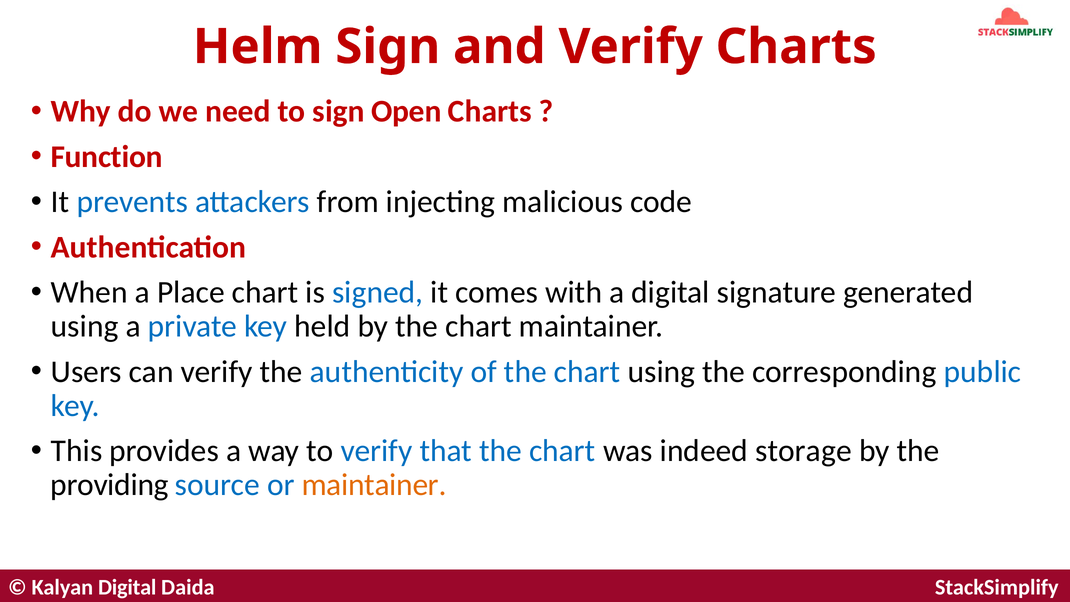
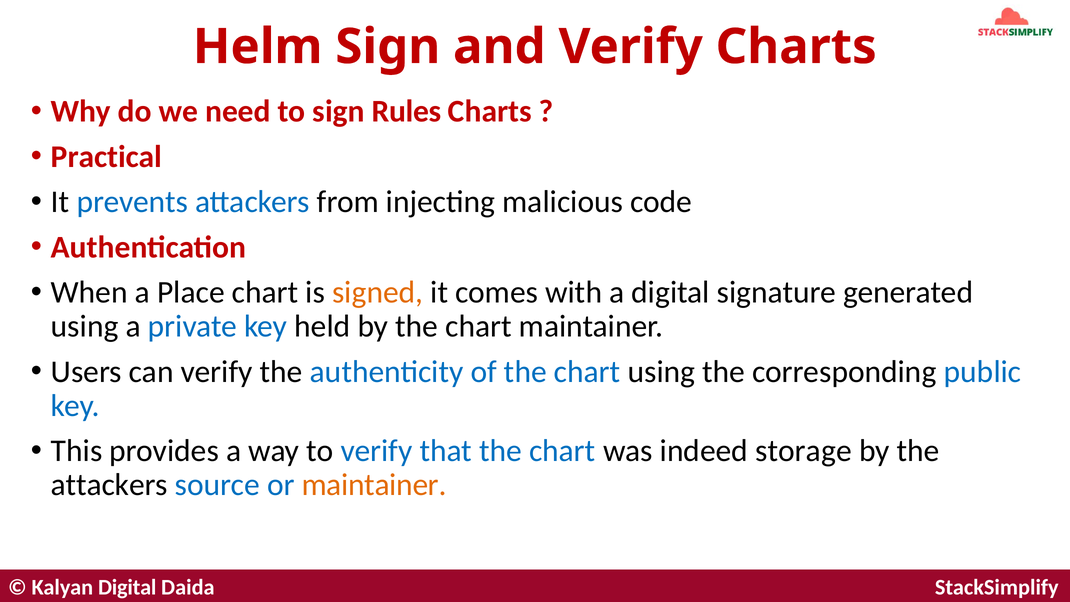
Open: Open -> Rules
Function: Function -> Practical
signed colour: blue -> orange
providing at (109, 485): providing -> attackers
